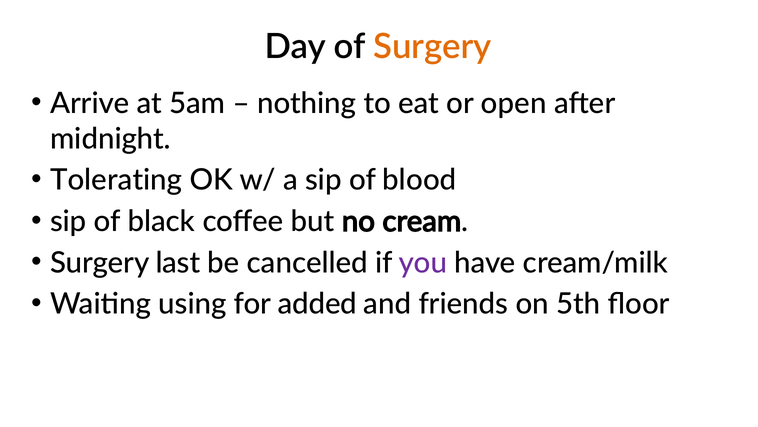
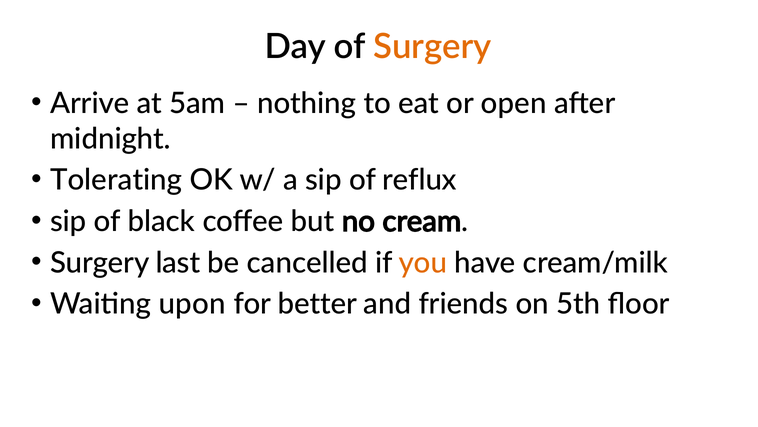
blood: blood -> reflux
you colour: purple -> orange
using: using -> upon
added: added -> better
